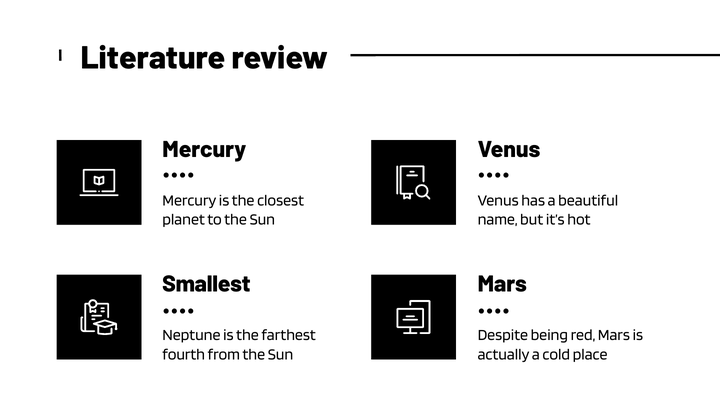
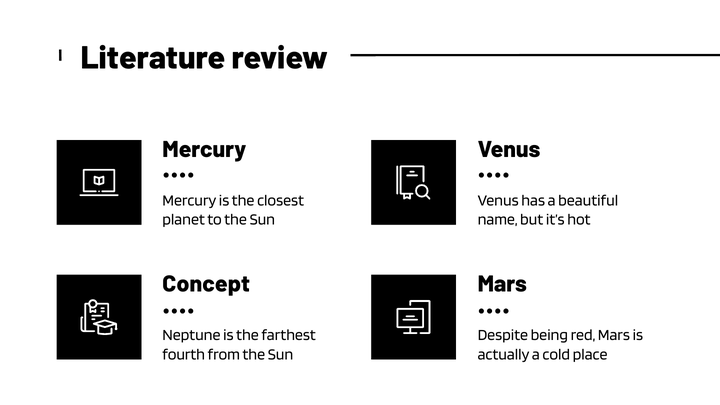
Smallest: Smallest -> Concept
